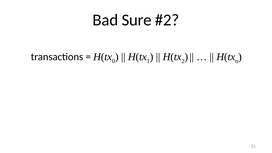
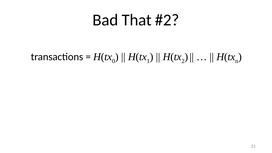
Sure: Sure -> That
